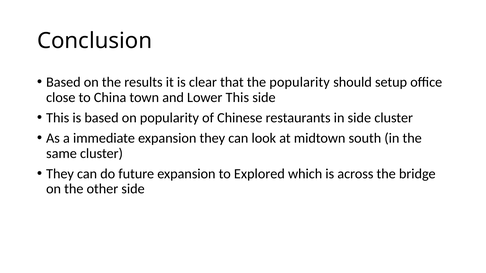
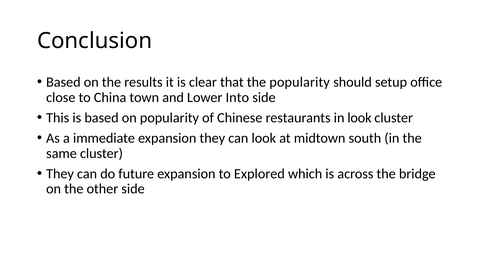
Lower This: This -> Into
in side: side -> look
